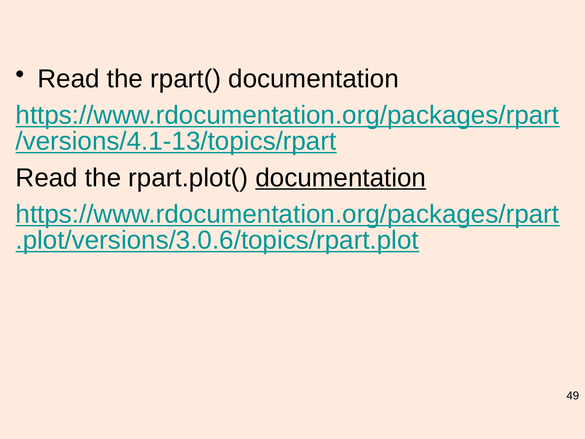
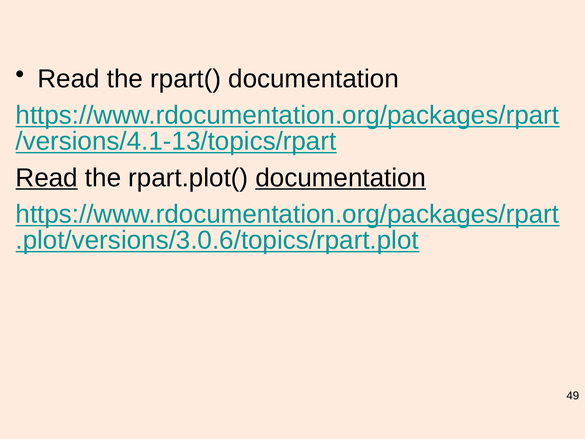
Read at (47, 178) underline: none -> present
